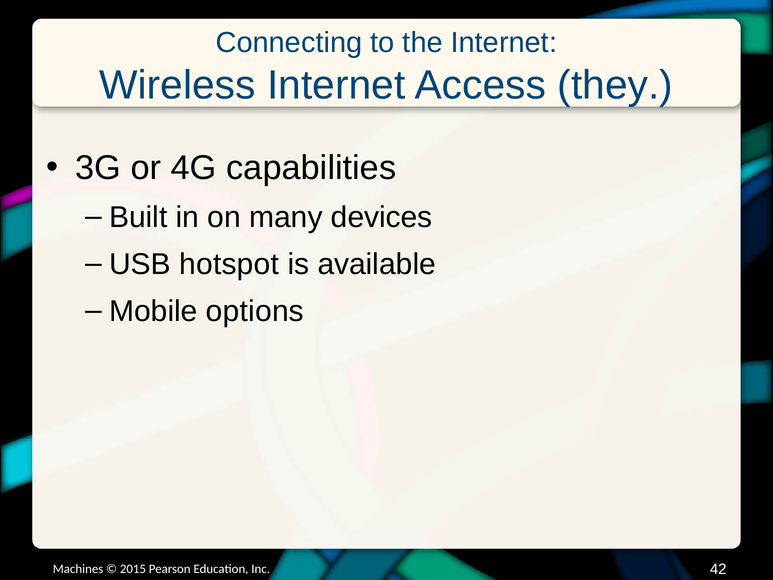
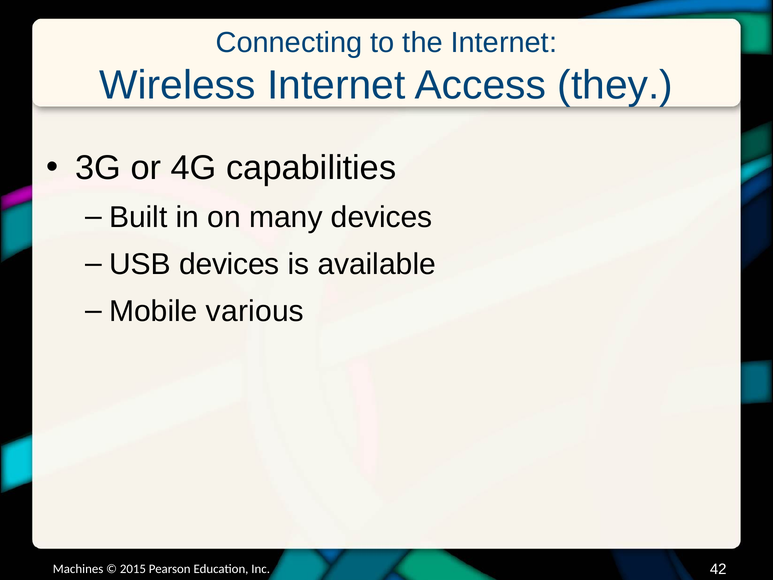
USB hotspot: hotspot -> devices
options: options -> various
